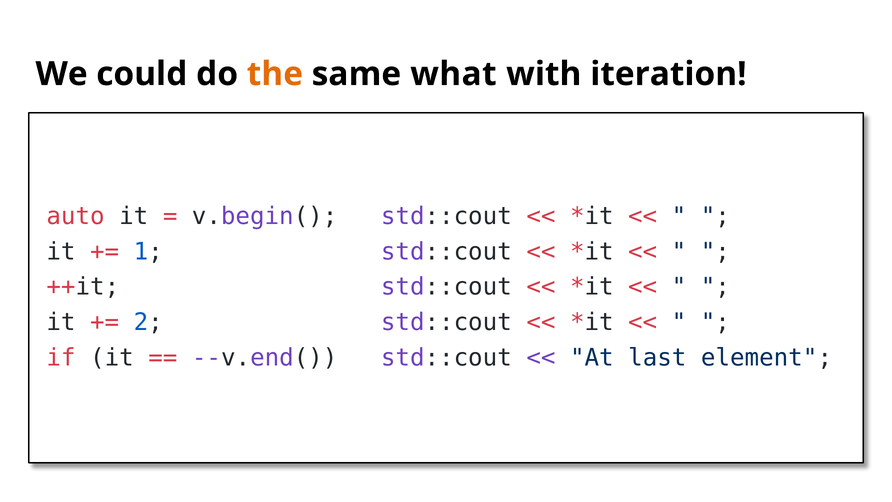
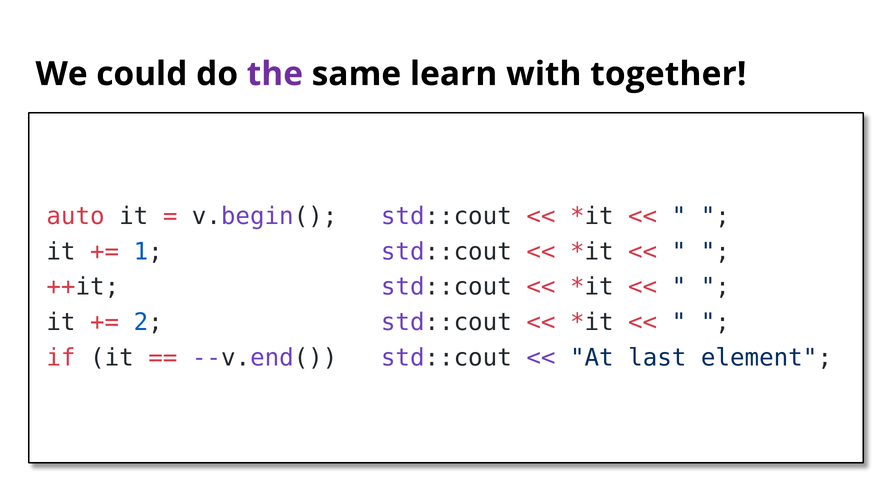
the colour: orange -> purple
what: what -> learn
iteration: iteration -> together
